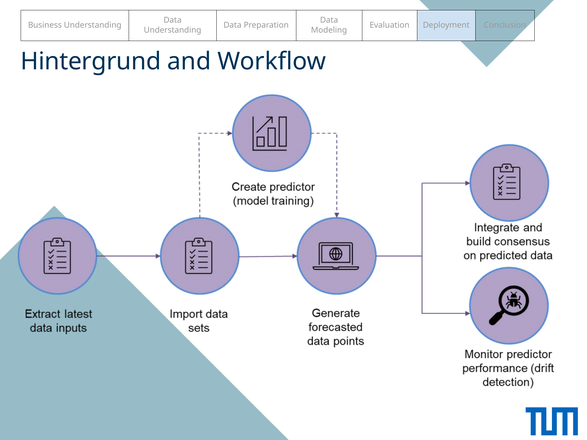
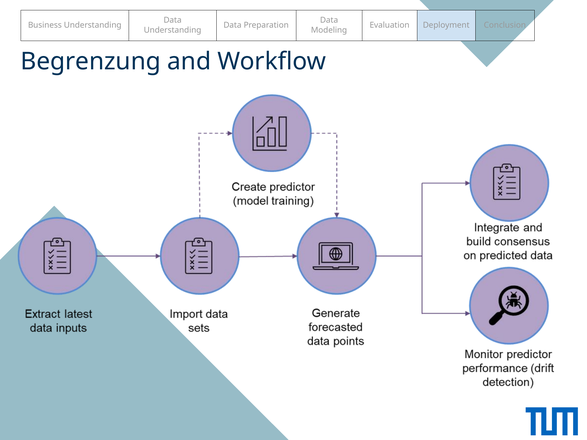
Hintergrund: Hintergrund -> Begrenzung
